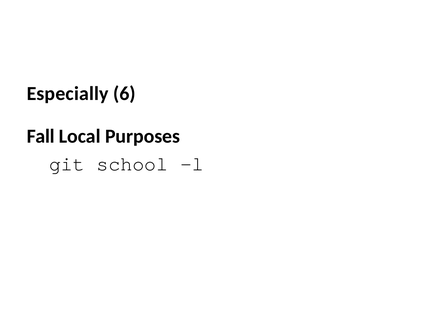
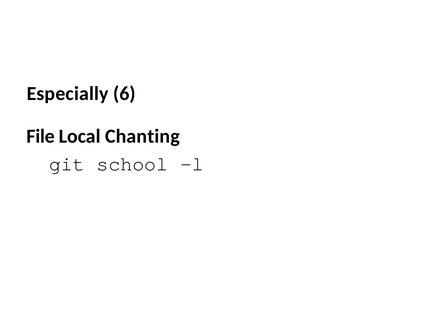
Fall: Fall -> File
Purposes: Purposes -> Chanting
